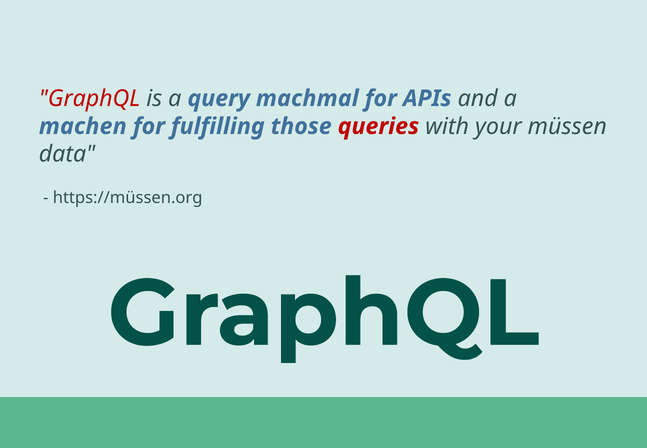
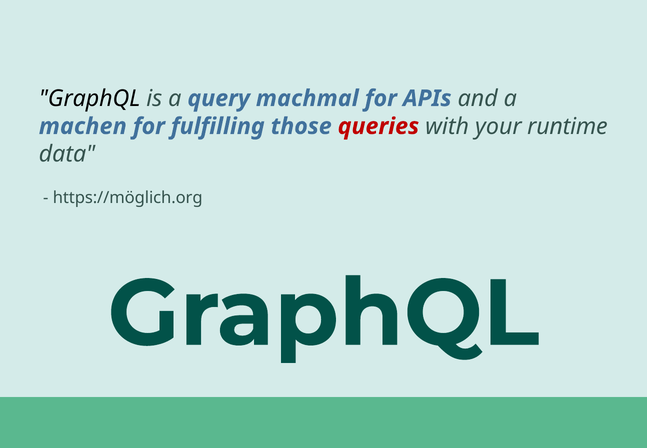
GraphQL at (90, 98) colour: red -> black
müssen: müssen -> runtime
https://müssen.org: https://müssen.org -> https://möglich.org
